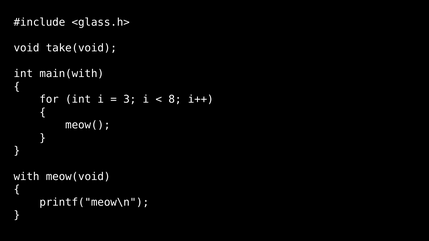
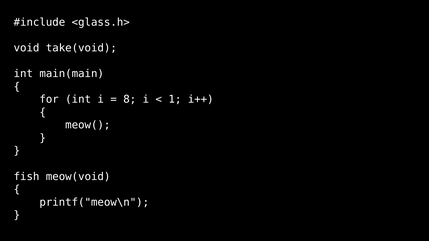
main(with: main(with -> main(main
3: 3 -> 8
8: 8 -> 1
with: with -> fish
